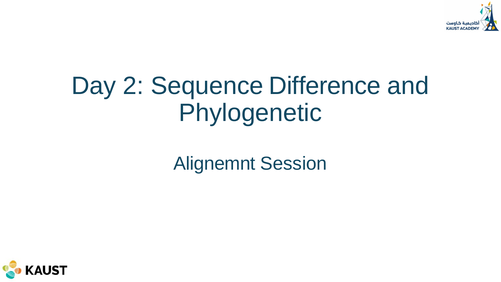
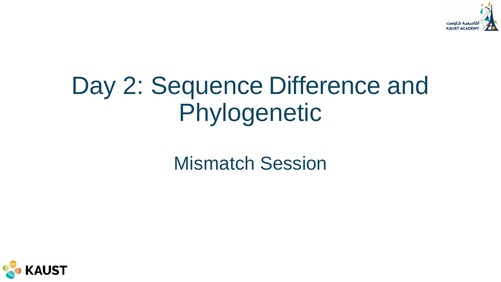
Alignemnt: Alignemnt -> Mismatch
